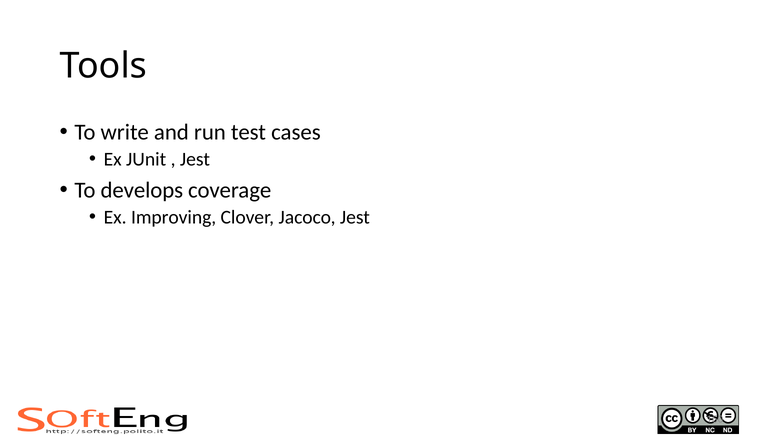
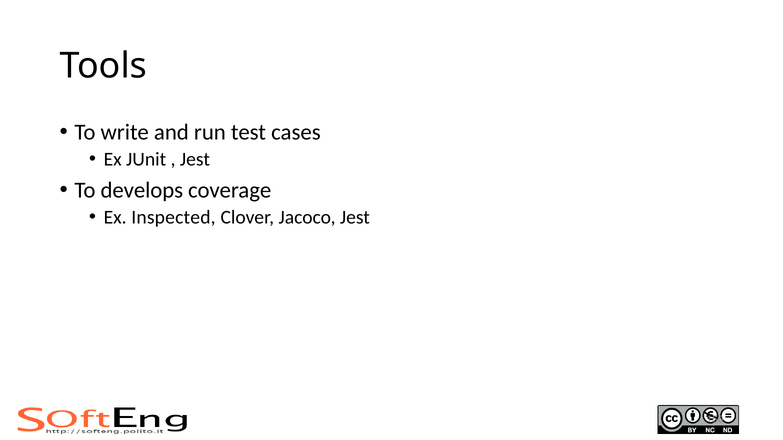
Improving: Improving -> Inspected
